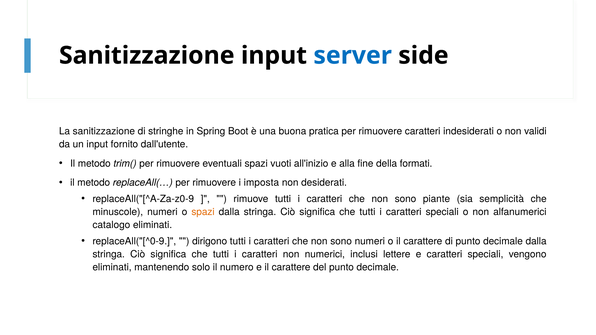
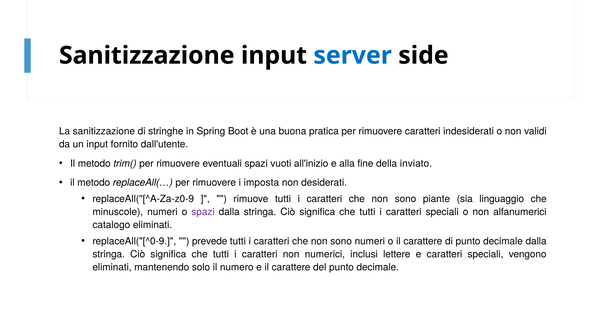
formati: formati -> inviato
semplicità: semplicità -> linguaggio
spazi at (203, 212) colour: orange -> purple
dirigono: dirigono -> prevede
